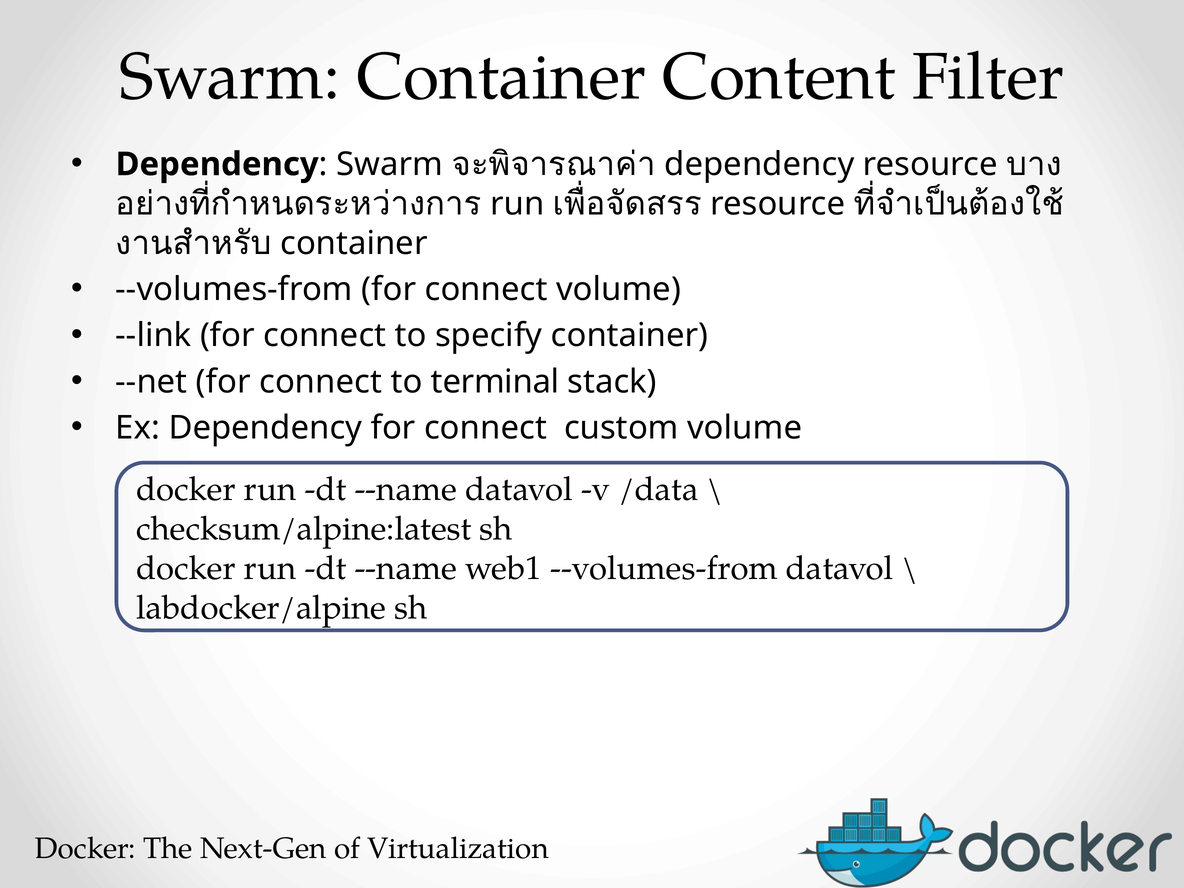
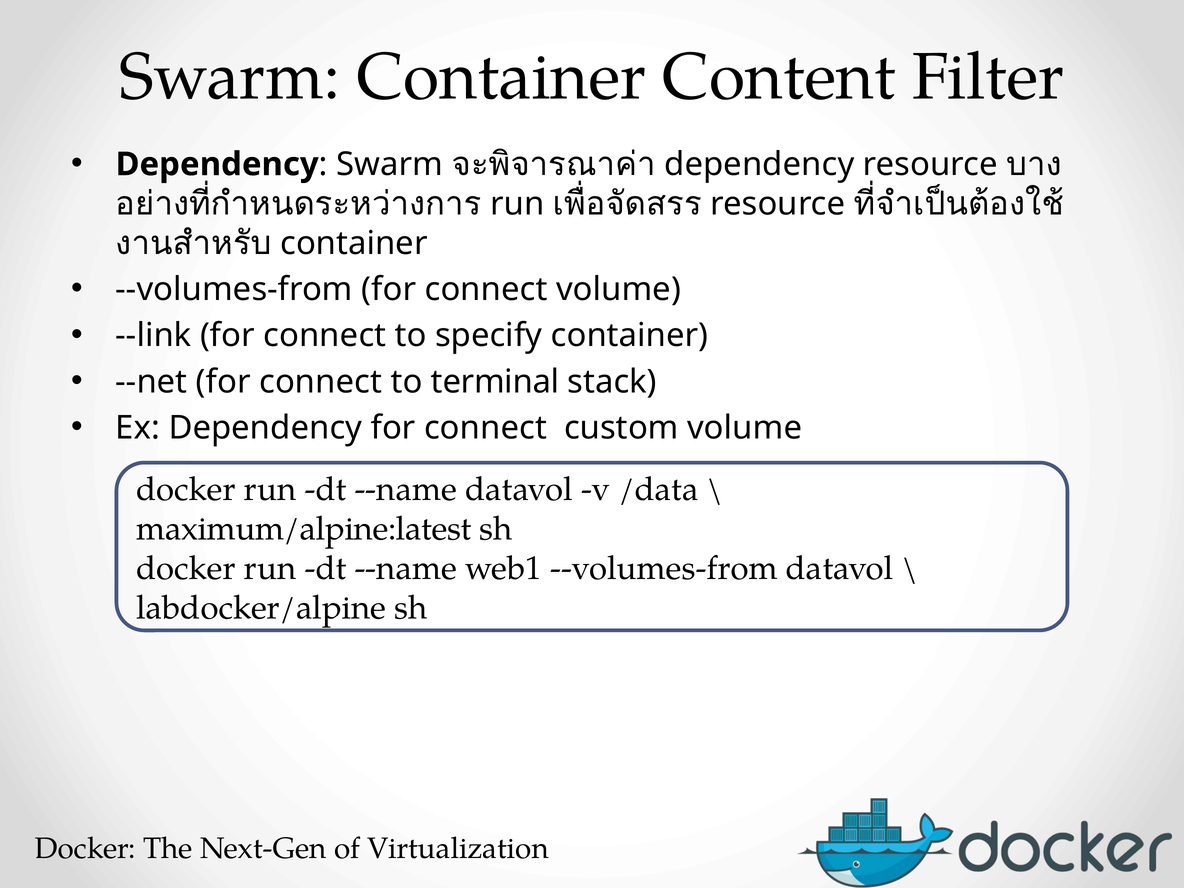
checksum/alpine:latest: checksum/alpine:latest -> maximum/alpine:latest
